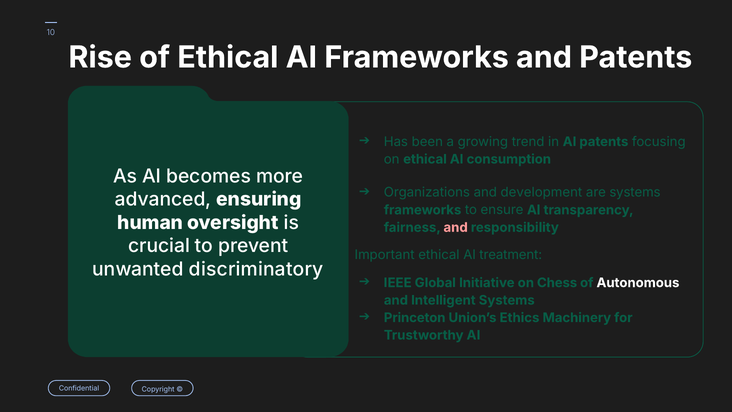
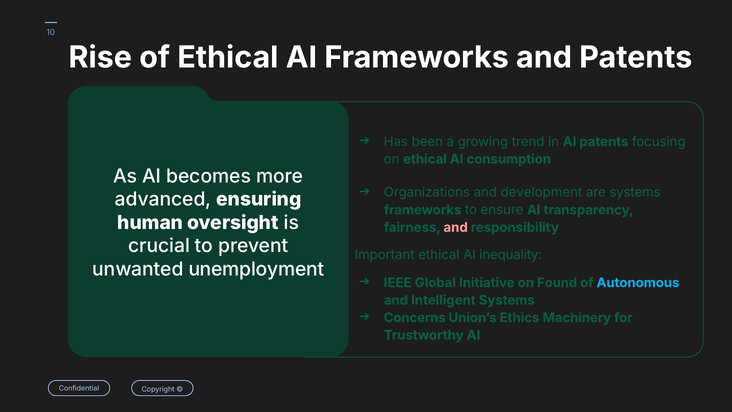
treatment: treatment -> inequality
discriminatory: discriminatory -> unemployment
Chess: Chess -> Found
Autonomous colour: white -> light blue
Princeton: Princeton -> Concerns
